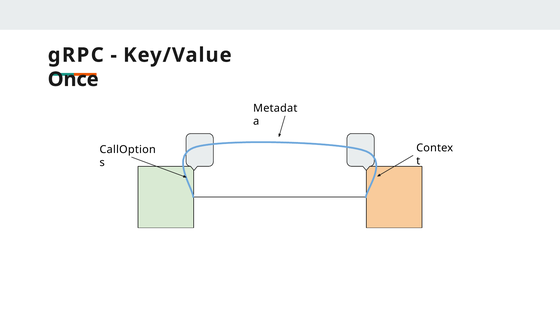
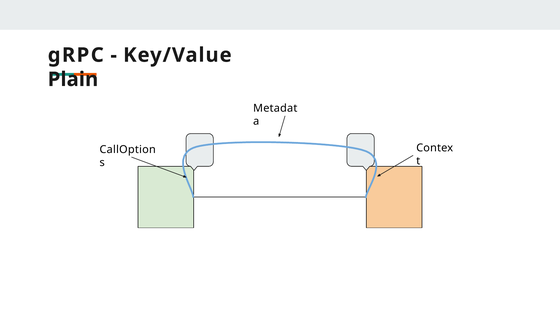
Once: Once -> Plain
